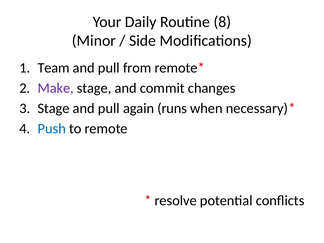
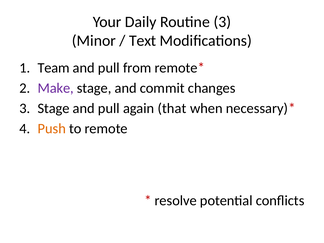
Routine 8: 8 -> 3
Side: Side -> Text
runs: runs -> that
Push colour: blue -> orange
